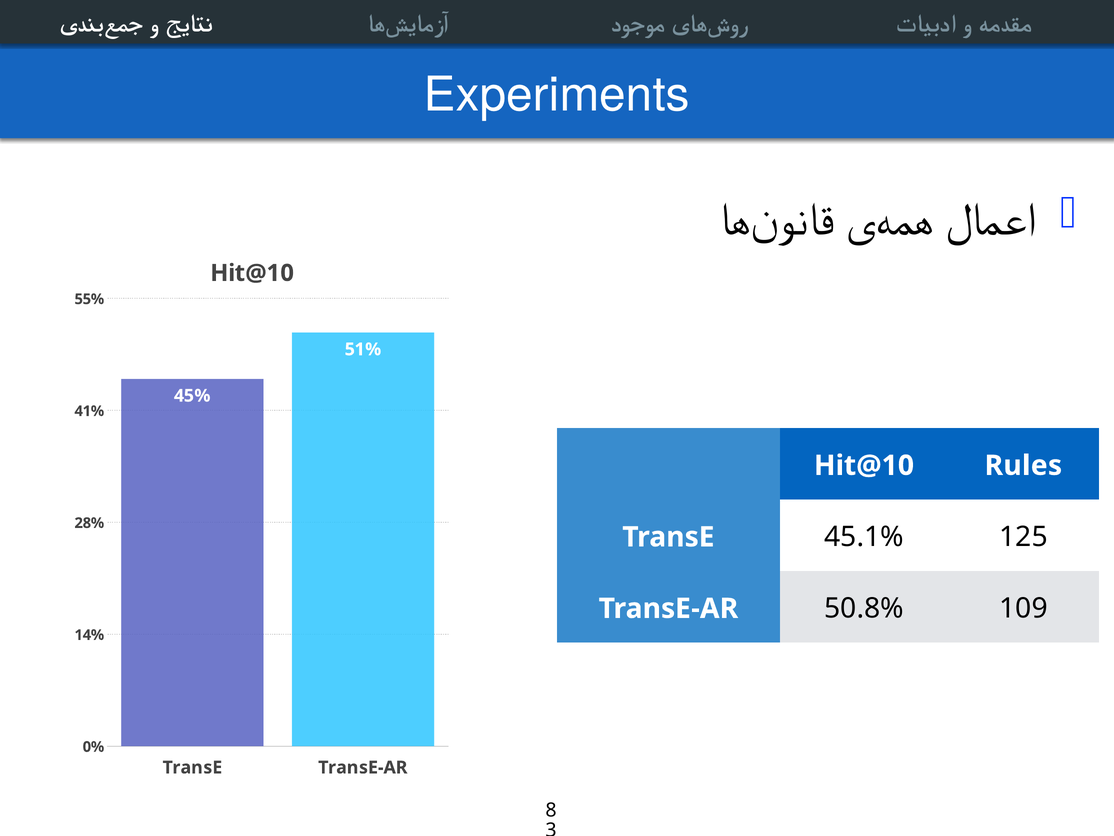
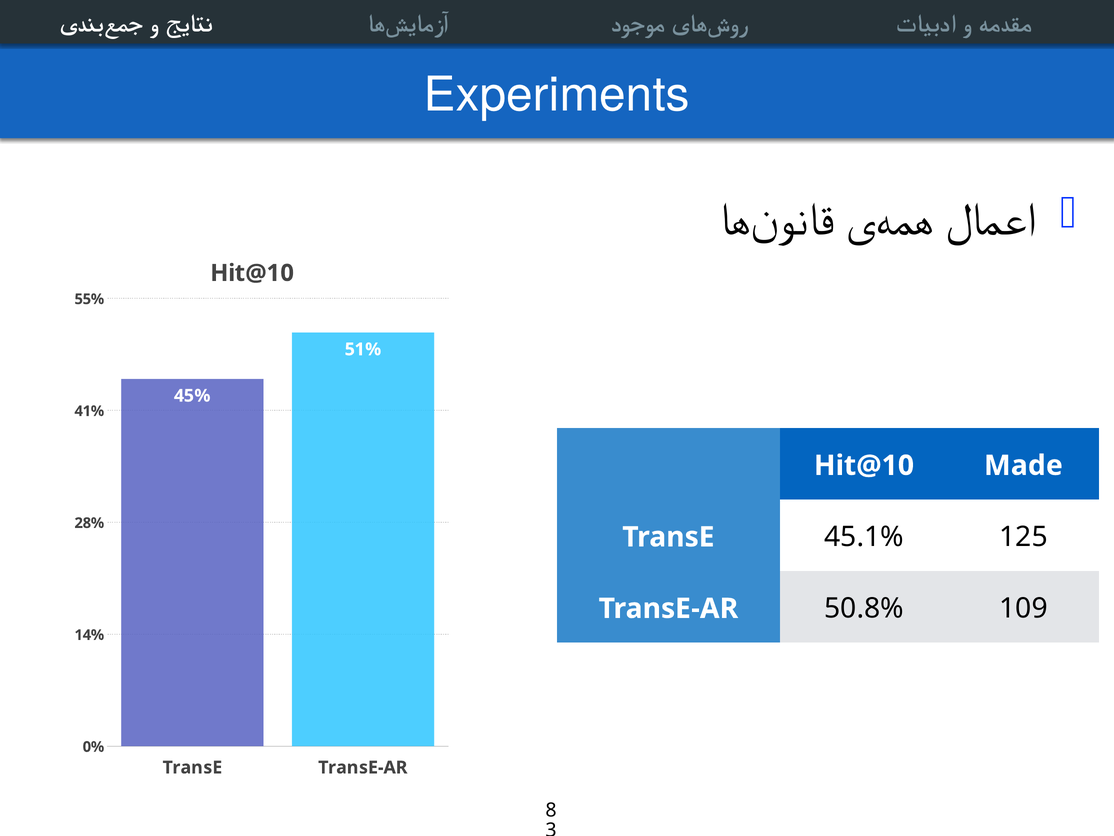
Hit@10 Rules: Rules -> Made
